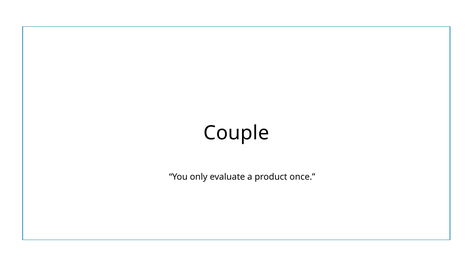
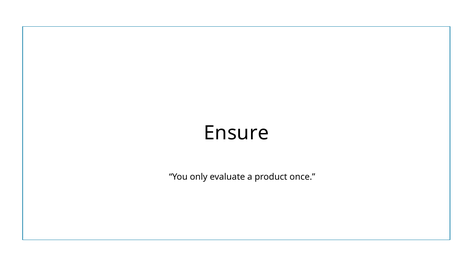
Couple: Couple -> Ensure
